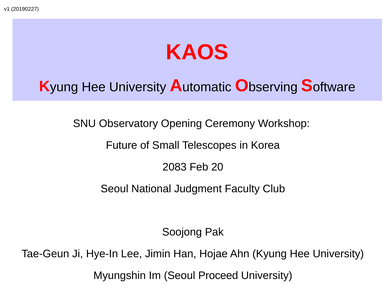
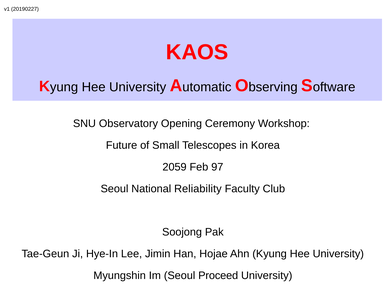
2083: 2083 -> 2059
20: 20 -> 97
Judgment: Judgment -> Reliability
